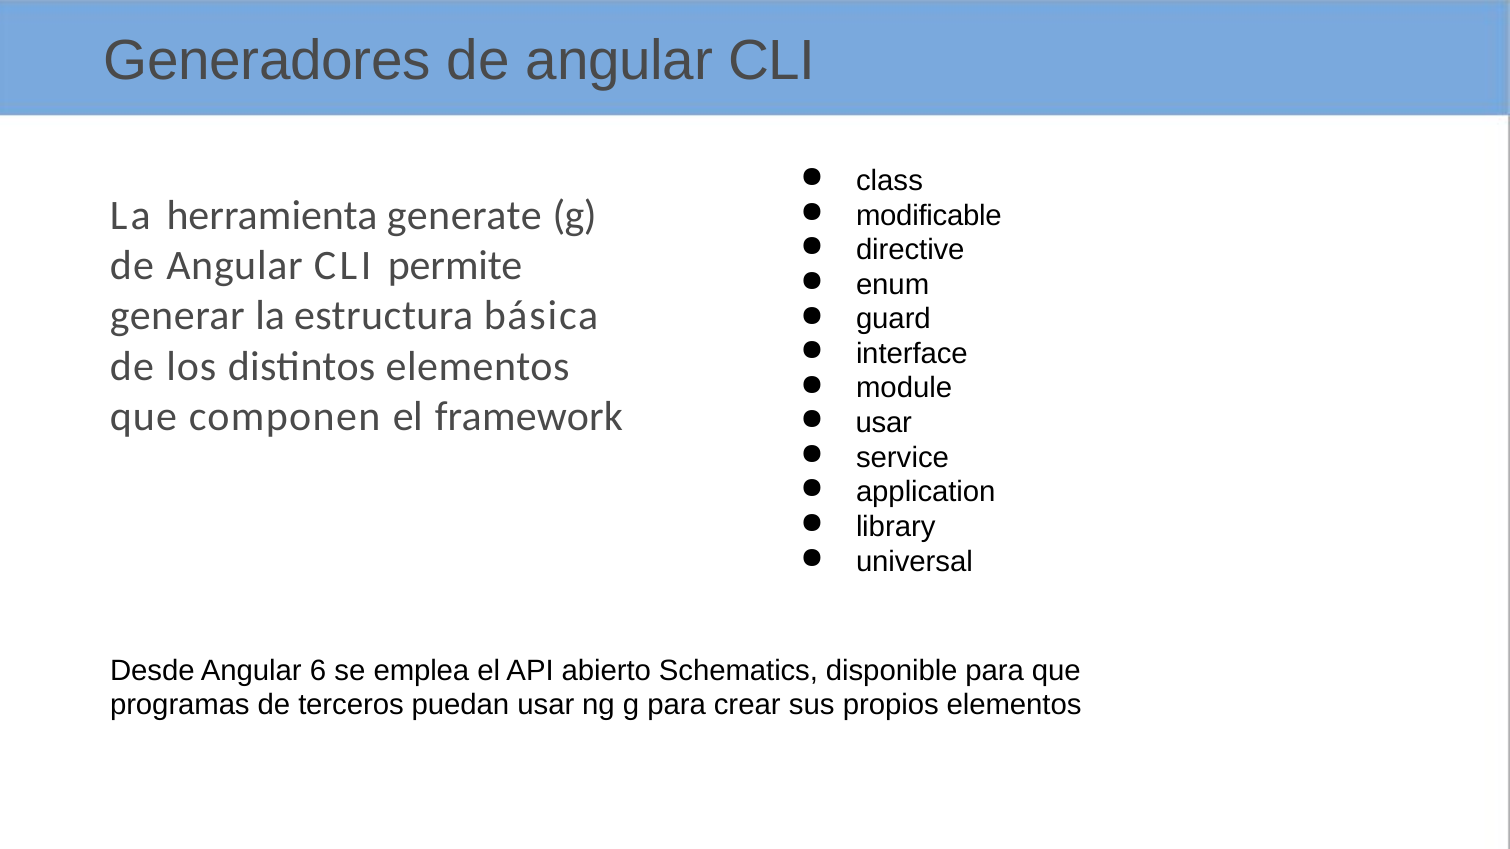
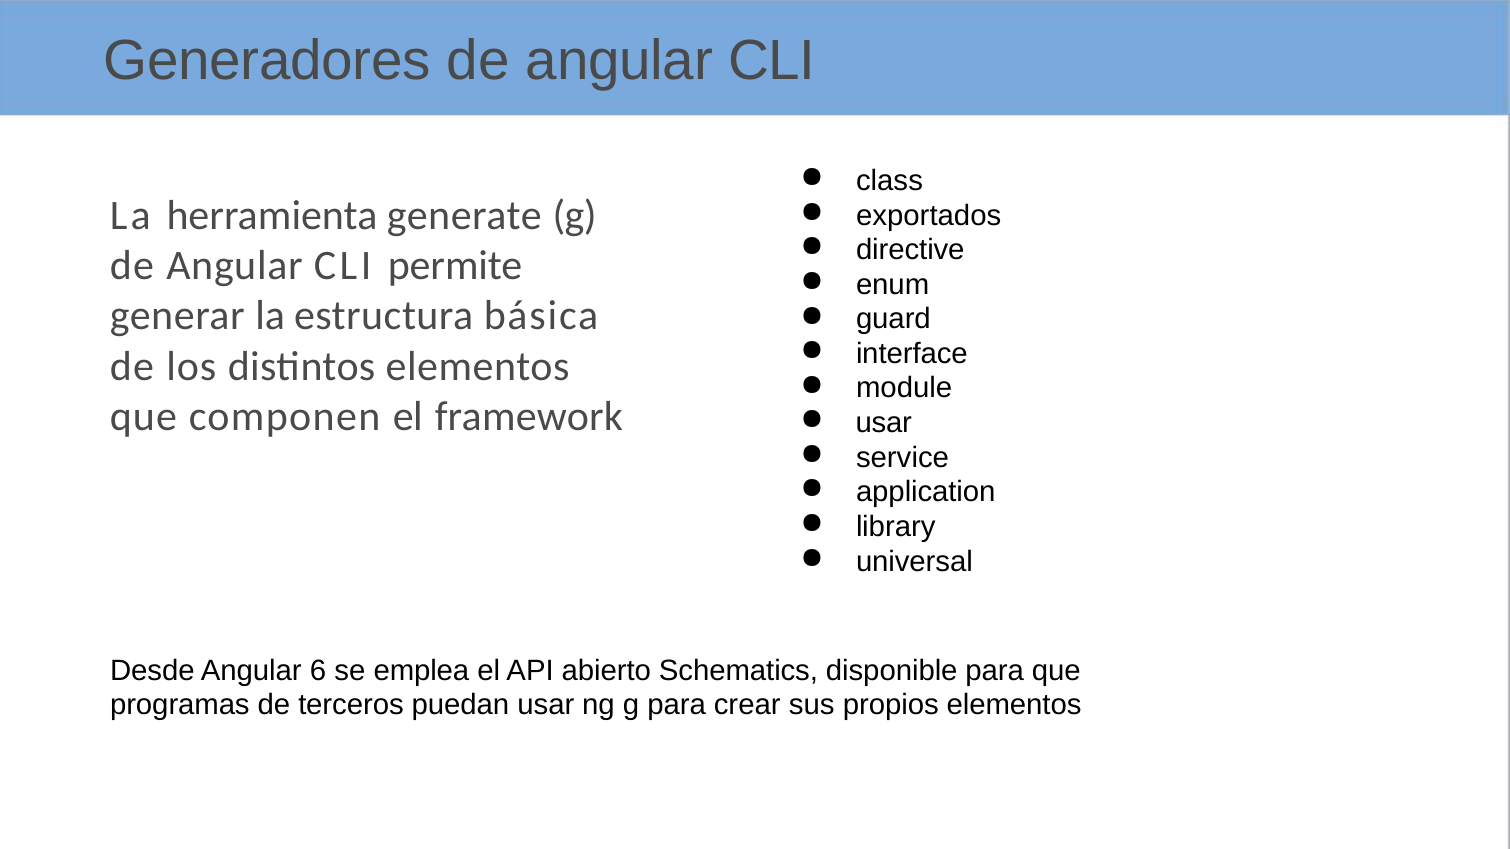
modificable: modificable -> exportados
